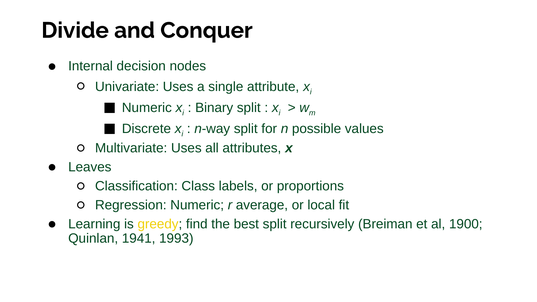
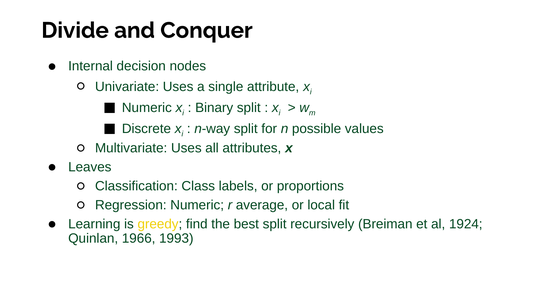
1900: 1900 -> 1924
1941: 1941 -> 1966
